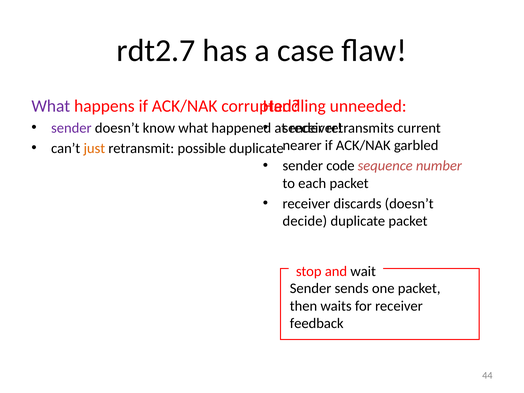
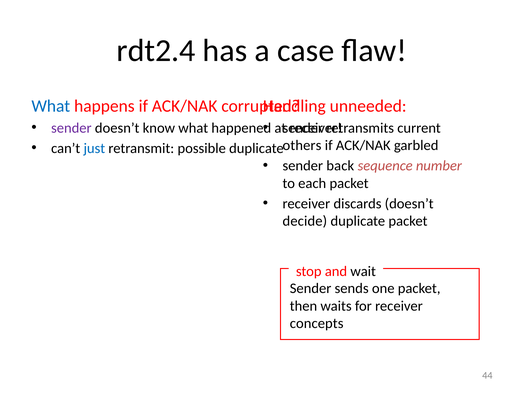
rdt2.7: rdt2.7 -> rdt2.4
What at (51, 106) colour: purple -> blue
nearer: nearer -> others
just colour: orange -> blue
code: code -> back
feedback: feedback -> concepts
